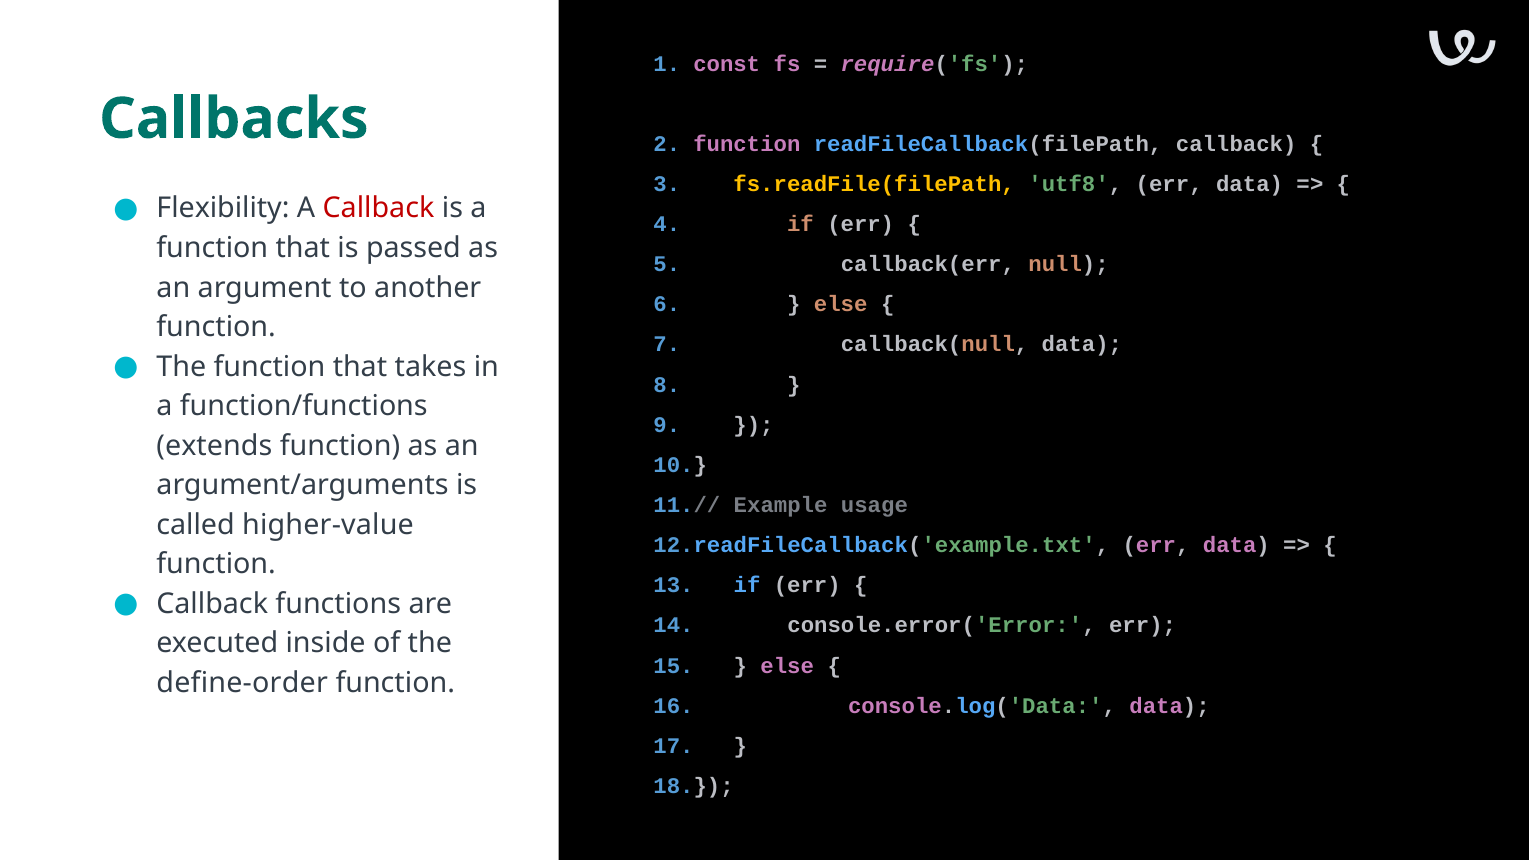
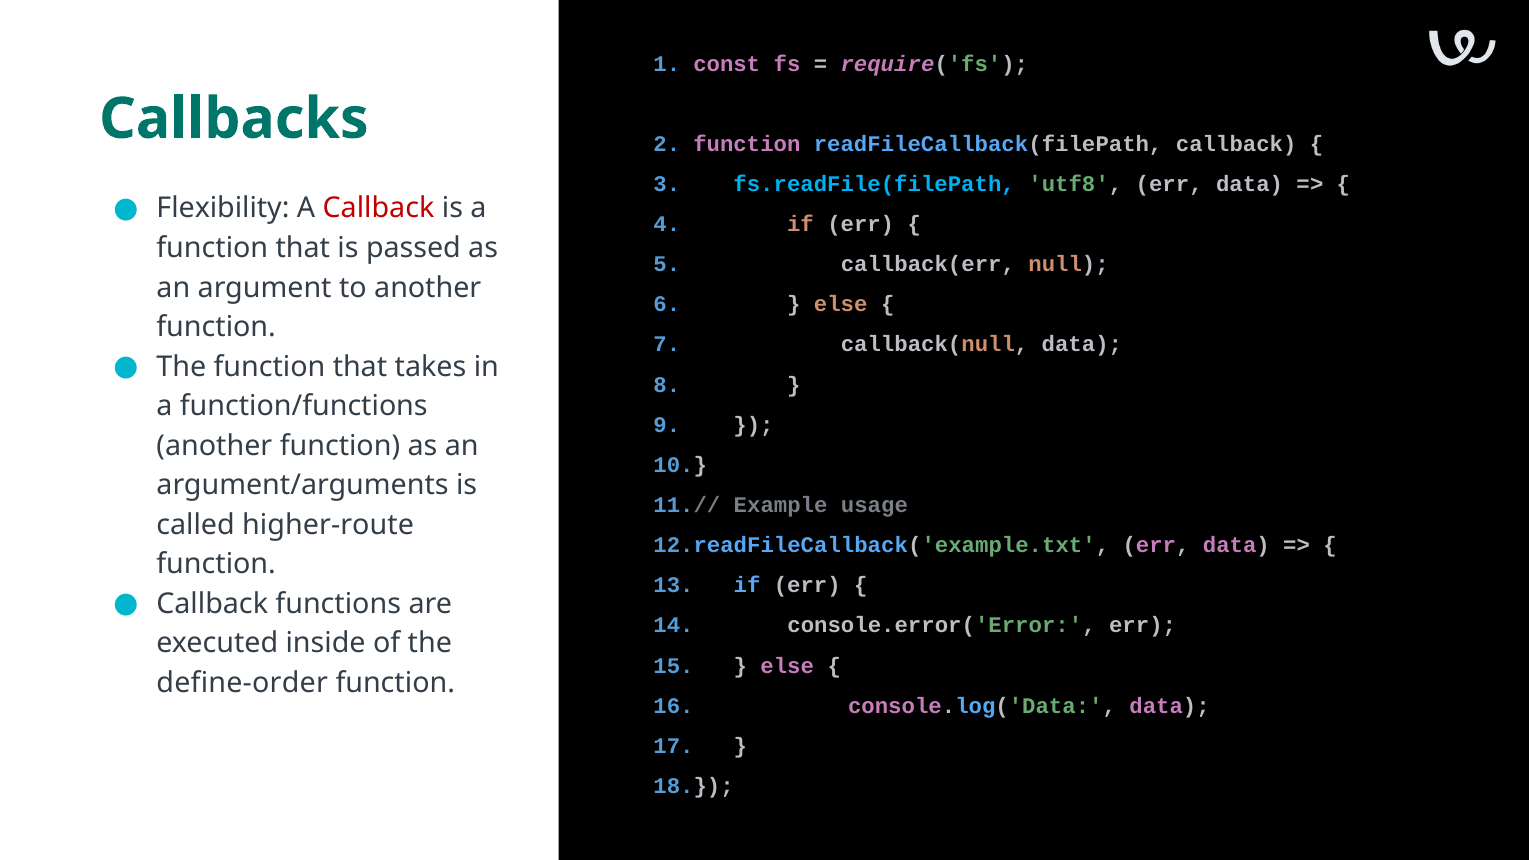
fs.readFile(filePath colour: yellow -> light blue
extends at (214, 446): extends -> another
higher-value: higher-value -> higher-route
